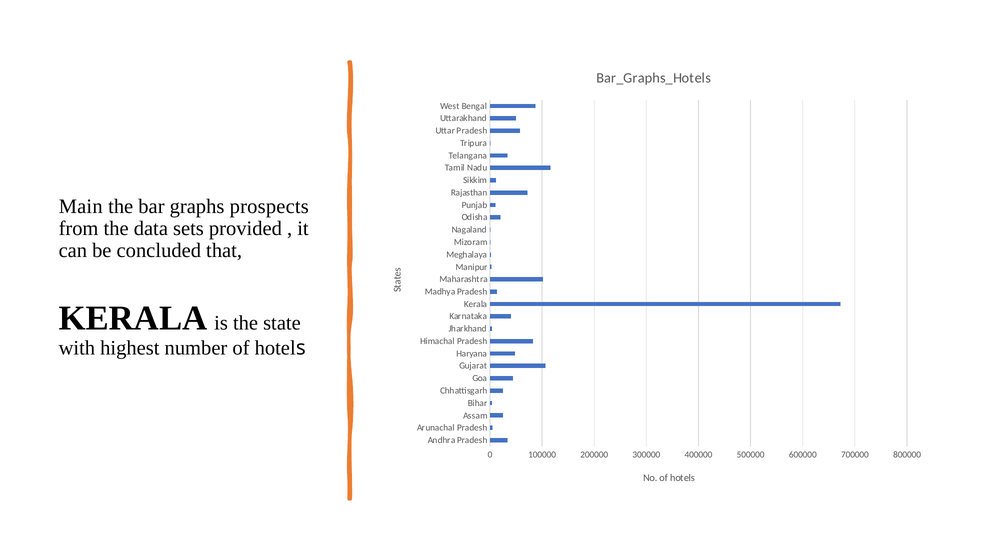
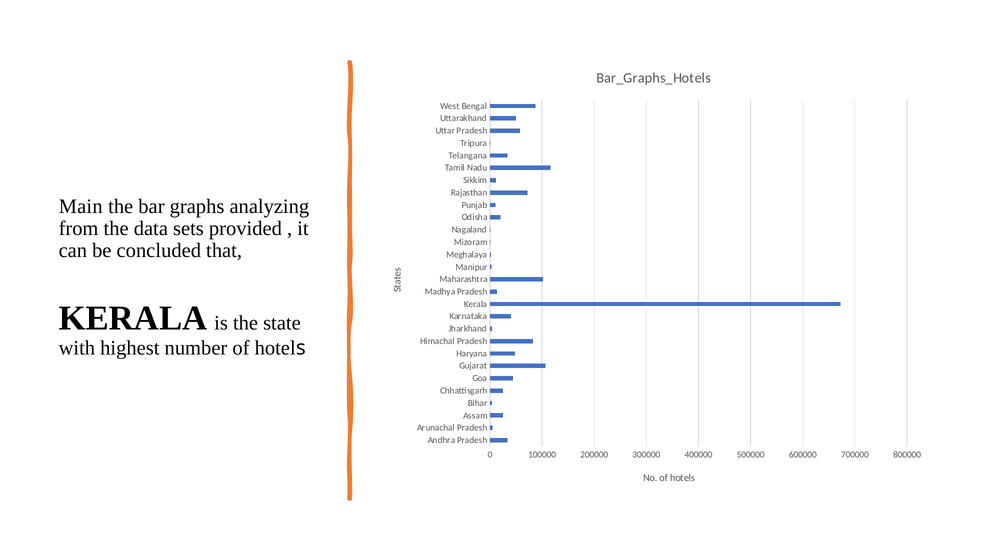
prospects: prospects -> analyzing
